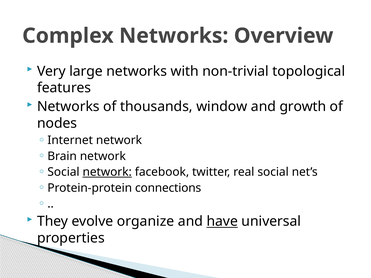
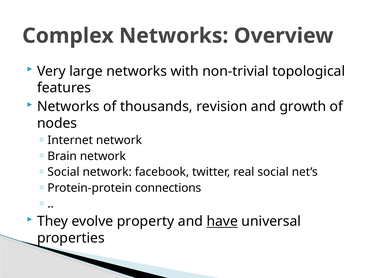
window: window -> revision
network at (107, 172) underline: present -> none
organize: organize -> property
